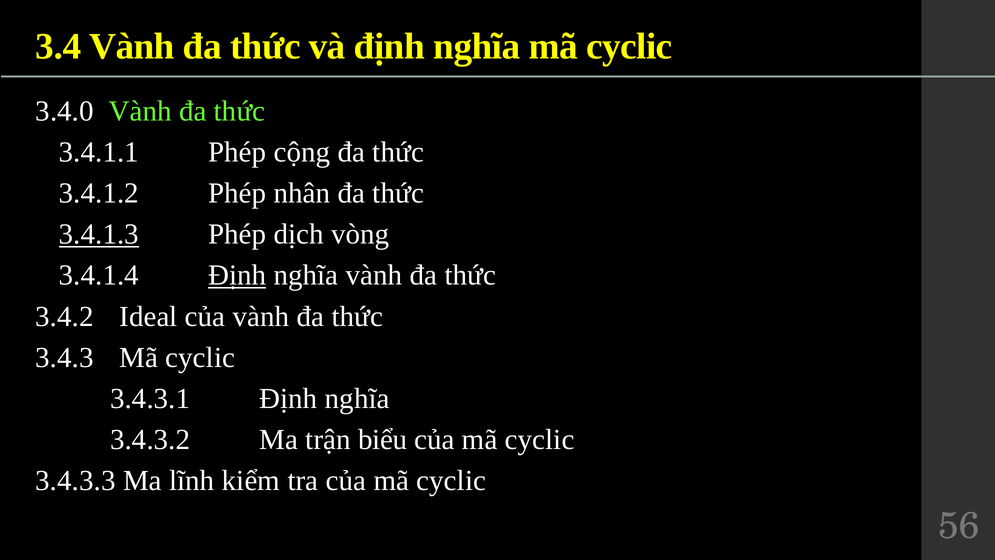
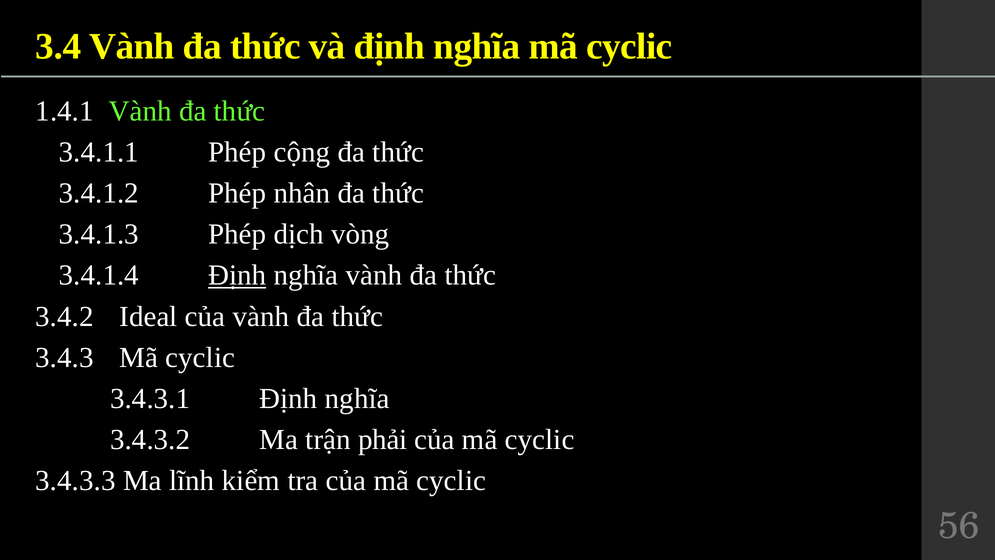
3.4.0: 3.4.0 -> 1.4.1
3.4.1.3 underline: present -> none
biểu: biểu -> phải
